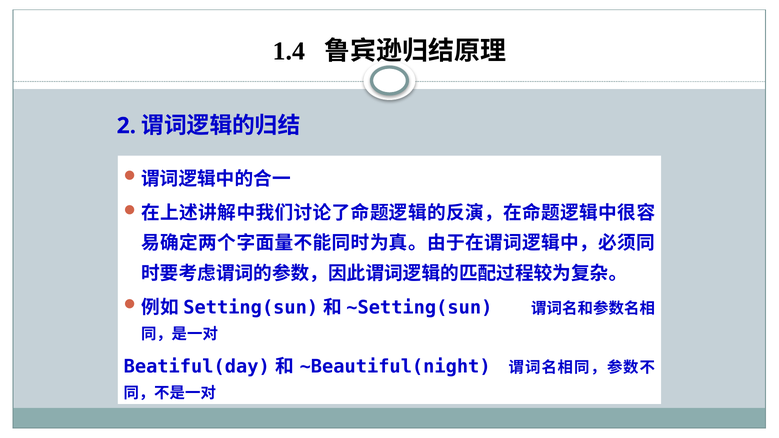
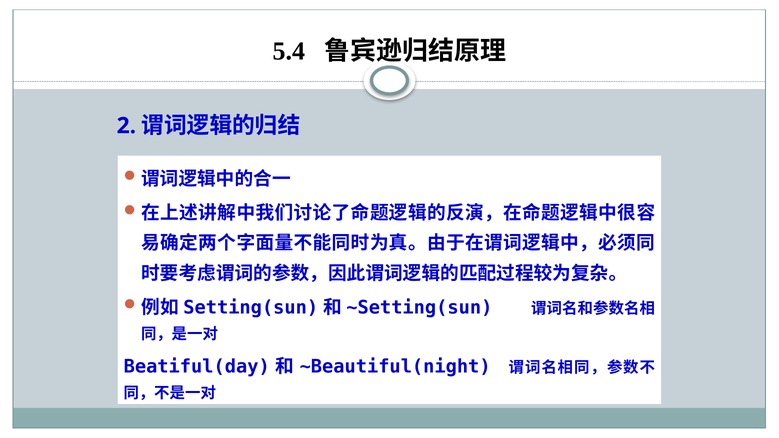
1.4: 1.4 -> 5.4
